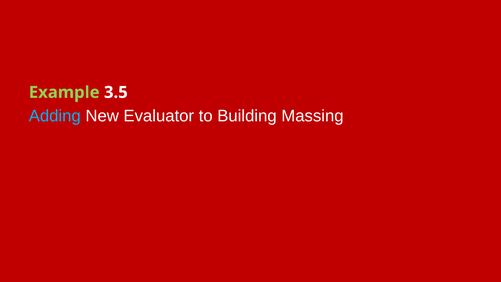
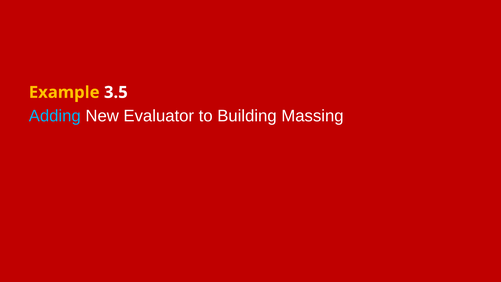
Example colour: light green -> yellow
